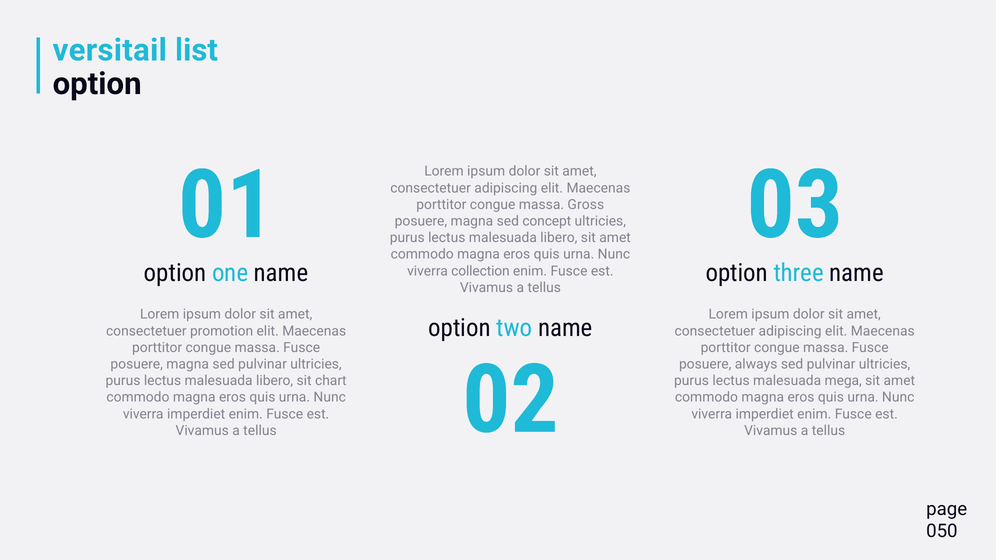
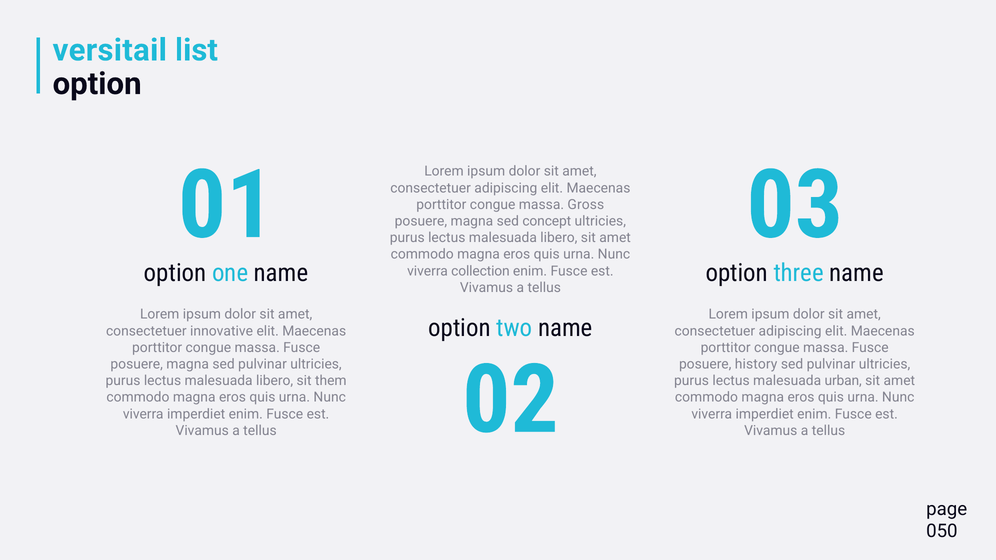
promotion: promotion -> innovative
always: always -> history
chart: chart -> them
mega: mega -> urban
